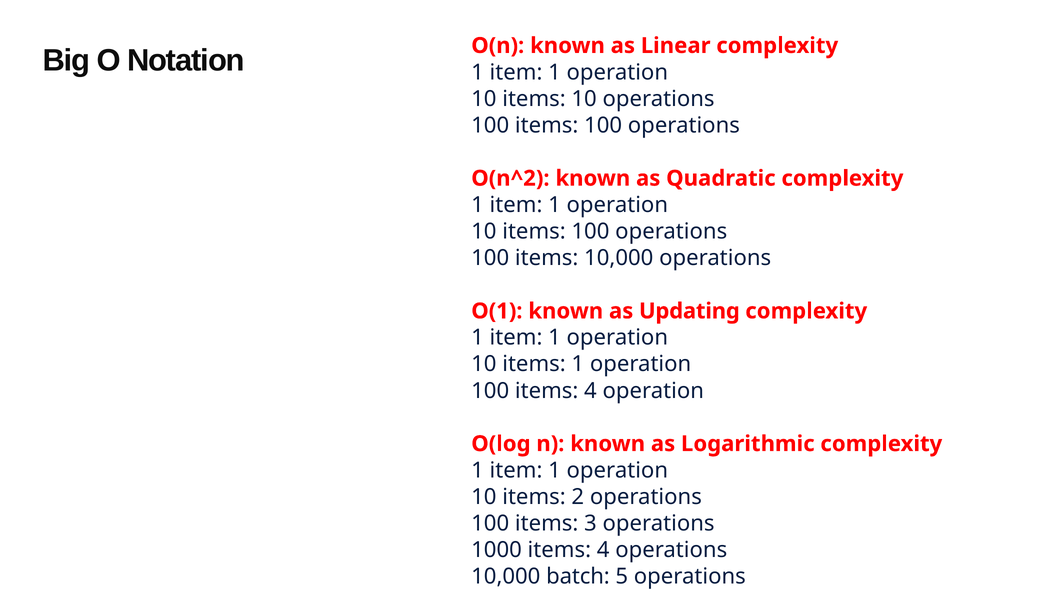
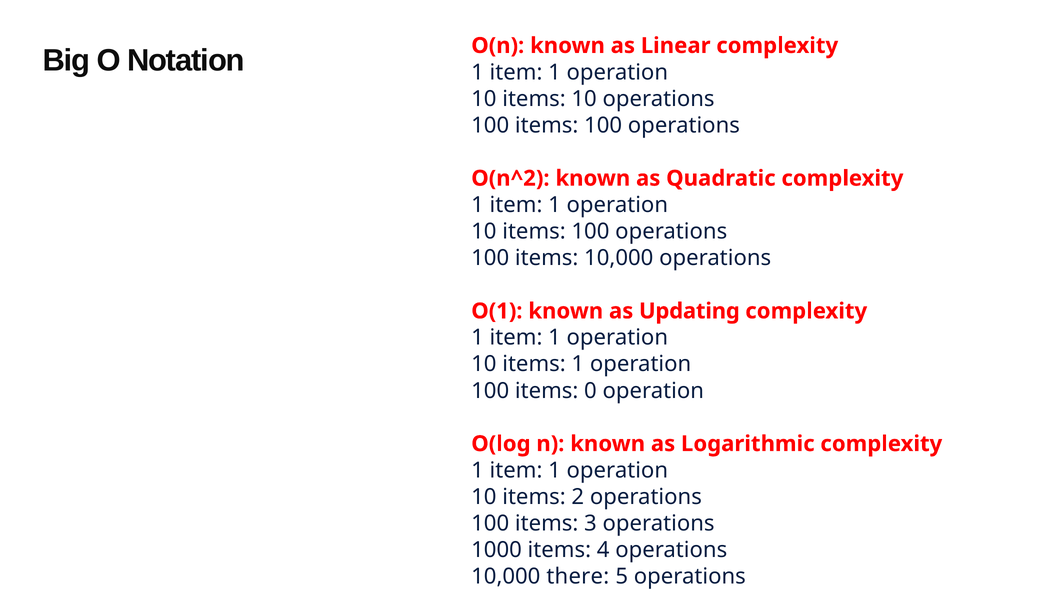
100 items 4: 4 -> 0
batch: batch -> there
